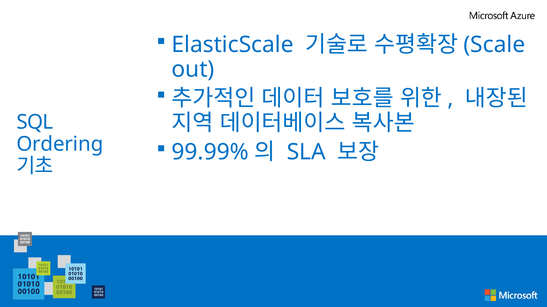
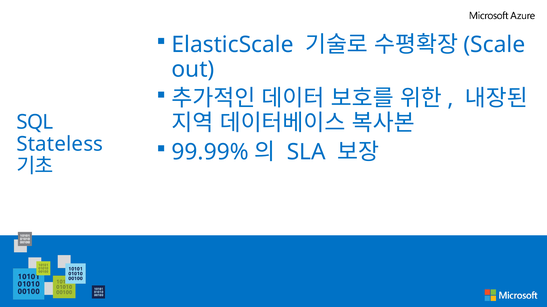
Ordering: Ordering -> Stateless
